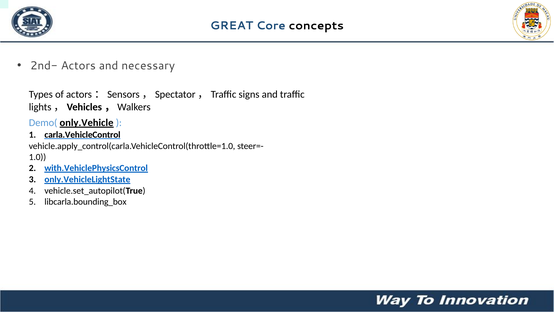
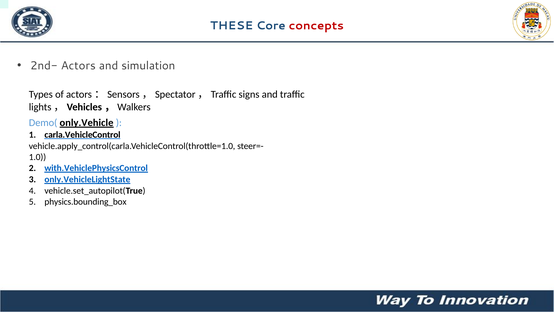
GREAT: GREAT -> THESE
concepts colour: black -> red
necessary: necessary -> simulation
libcarla.bounding_box: libcarla.bounding_box -> physics.bounding_box
